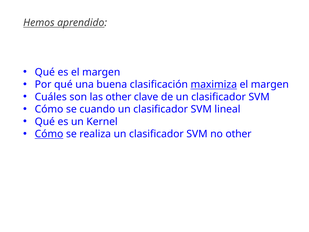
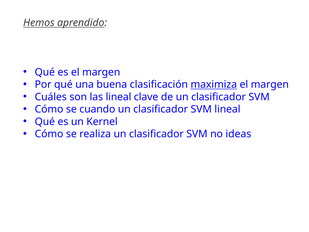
las other: other -> lineal
Cómo at (49, 134) underline: present -> none
no other: other -> ideas
